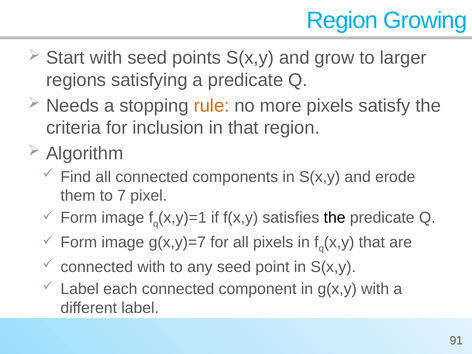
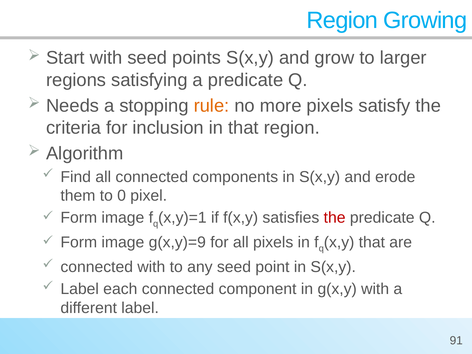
7: 7 -> 0
the at (335, 218) colour: black -> red
g(x,y)=7: g(x,y)=7 -> g(x,y)=9
